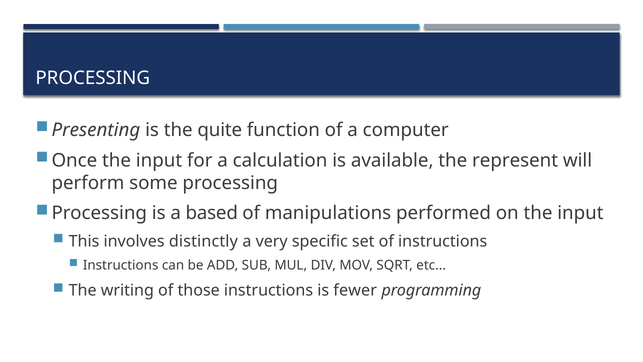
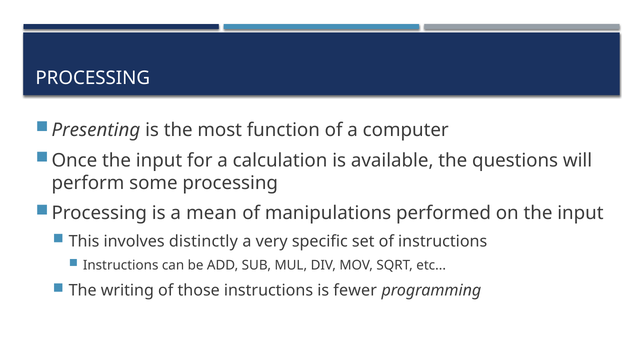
quite: quite -> most
represent: represent -> questions
based: based -> mean
